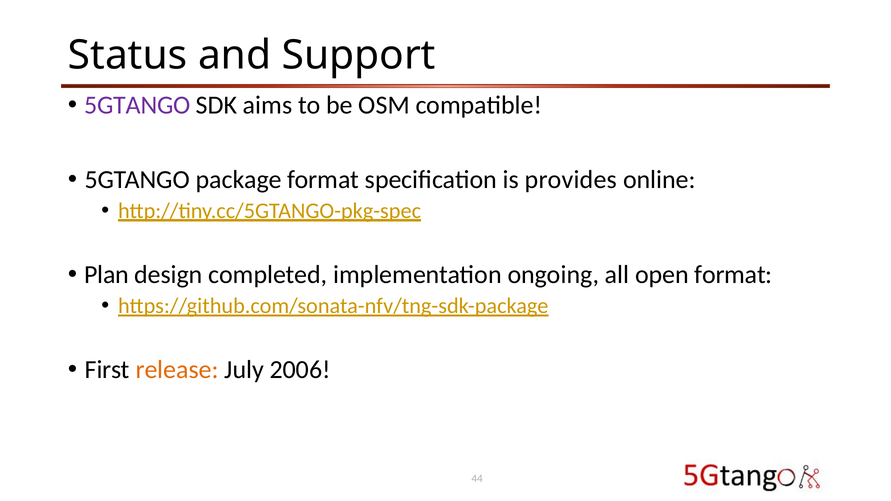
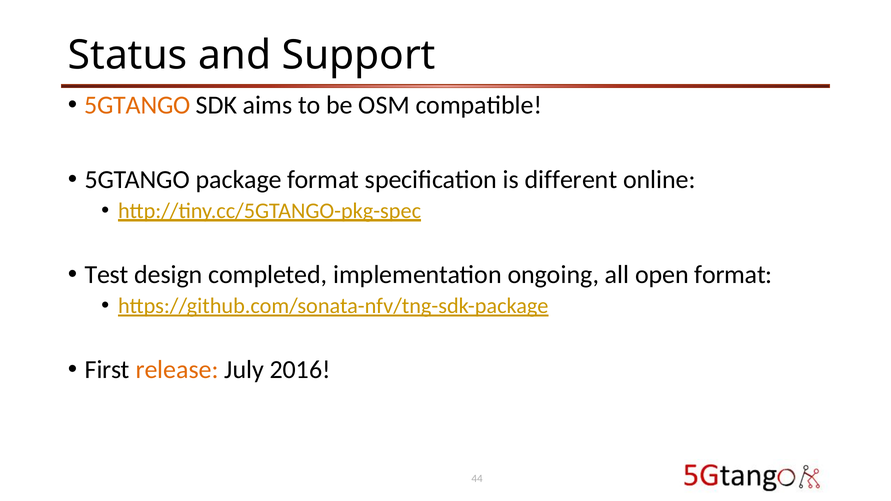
5GTANGO at (137, 105) colour: purple -> orange
provides: provides -> different
Plan: Plan -> Test
2006: 2006 -> 2016
